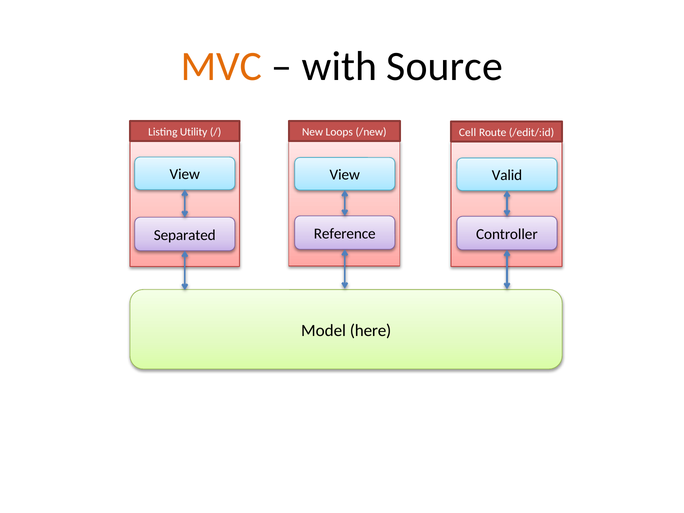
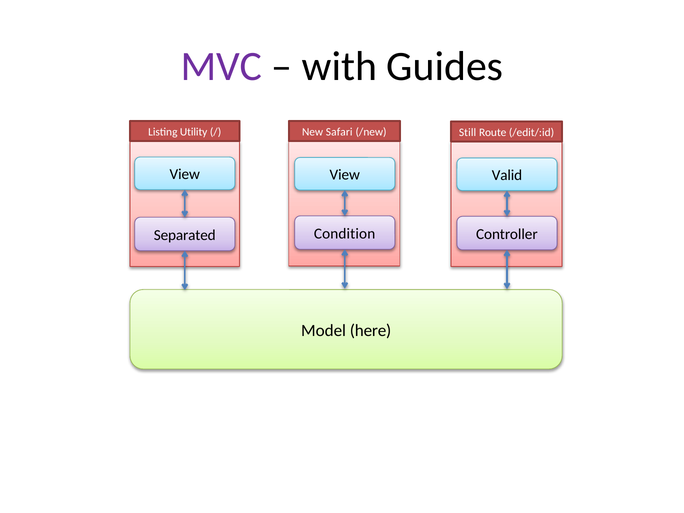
MVC colour: orange -> purple
Source: Source -> Guides
Loops: Loops -> Safari
Cell: Cell -> Still
Reference: Reference -> Condition
